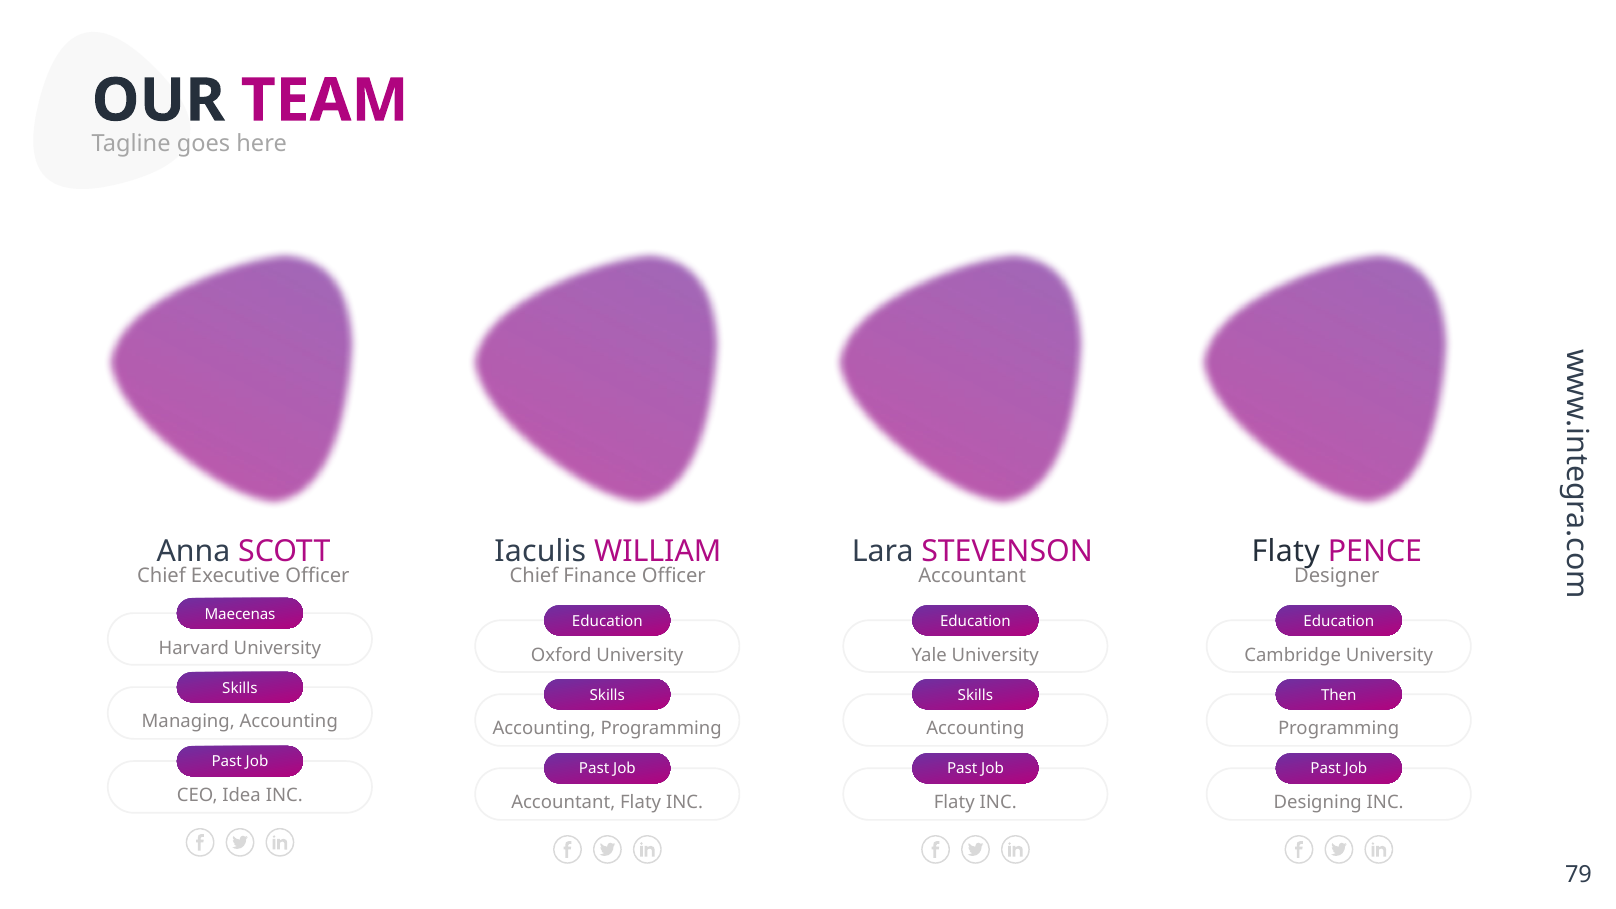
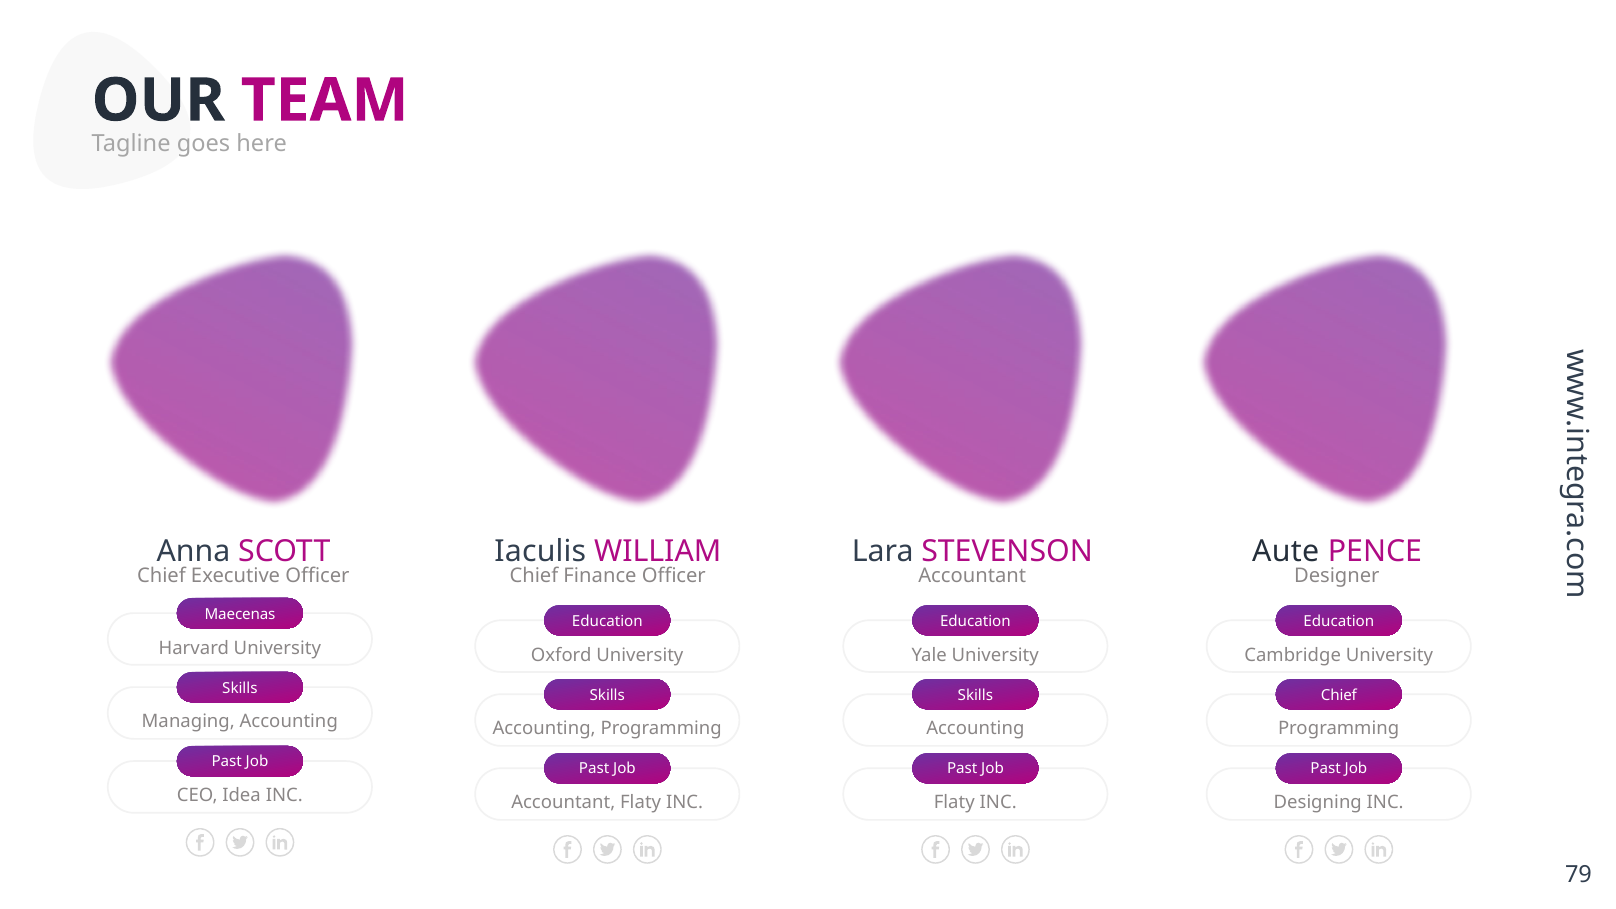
Flaty at (1286, 551): Flaty -> Aute
Then at (1339, 695): Then -> Chief
